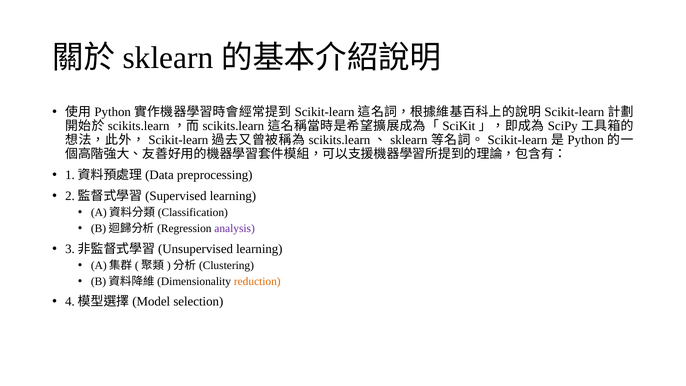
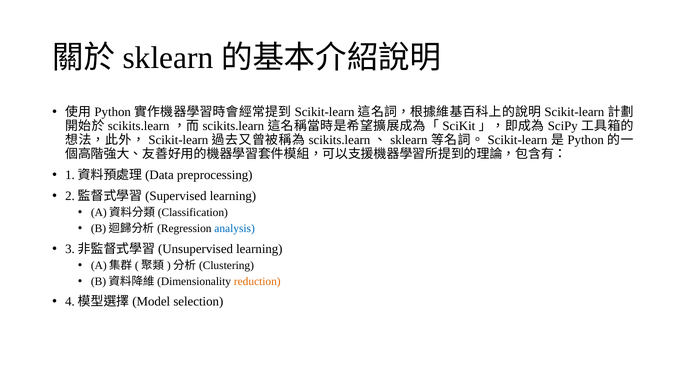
analysis colour: purple -> blue
